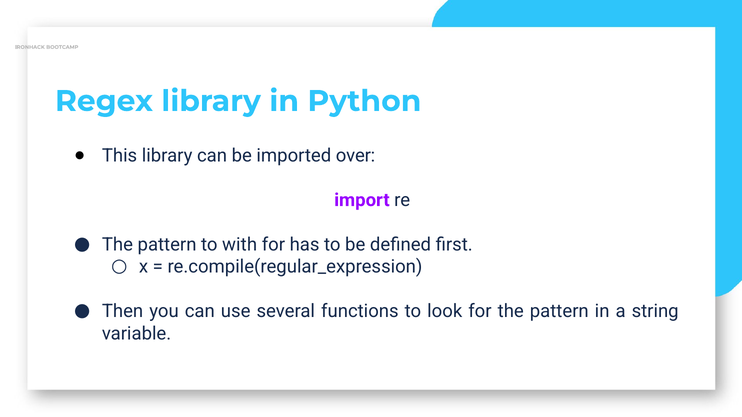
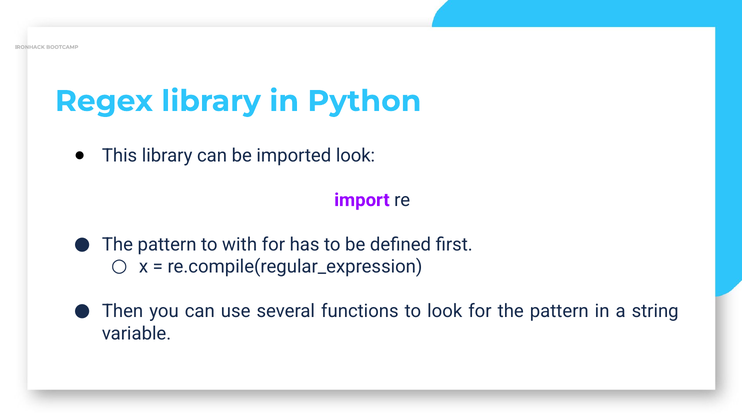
imported over: over -> look
